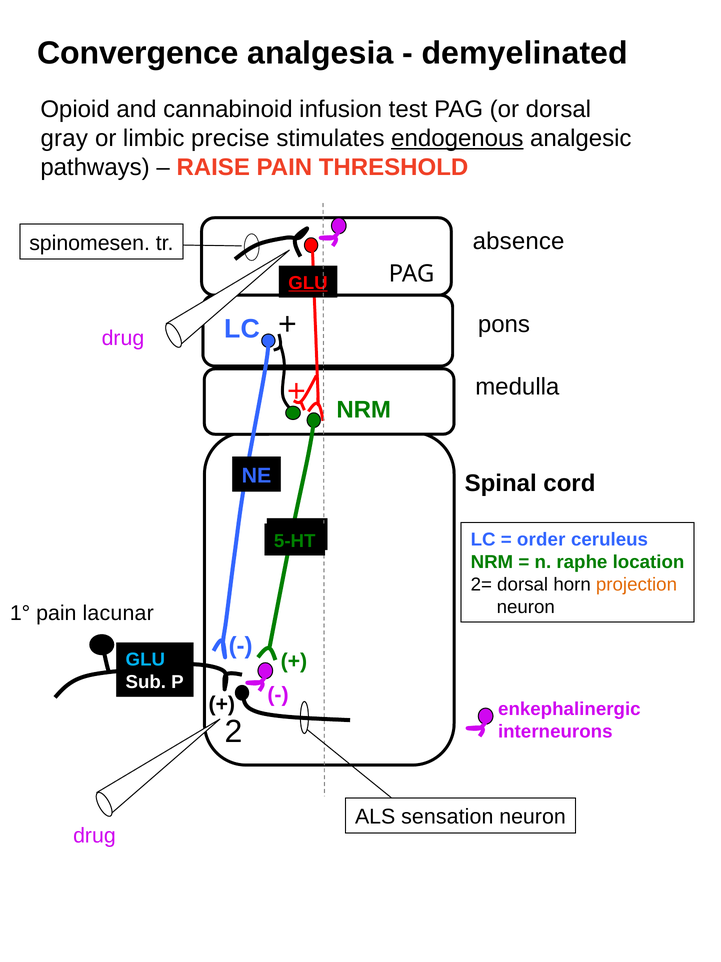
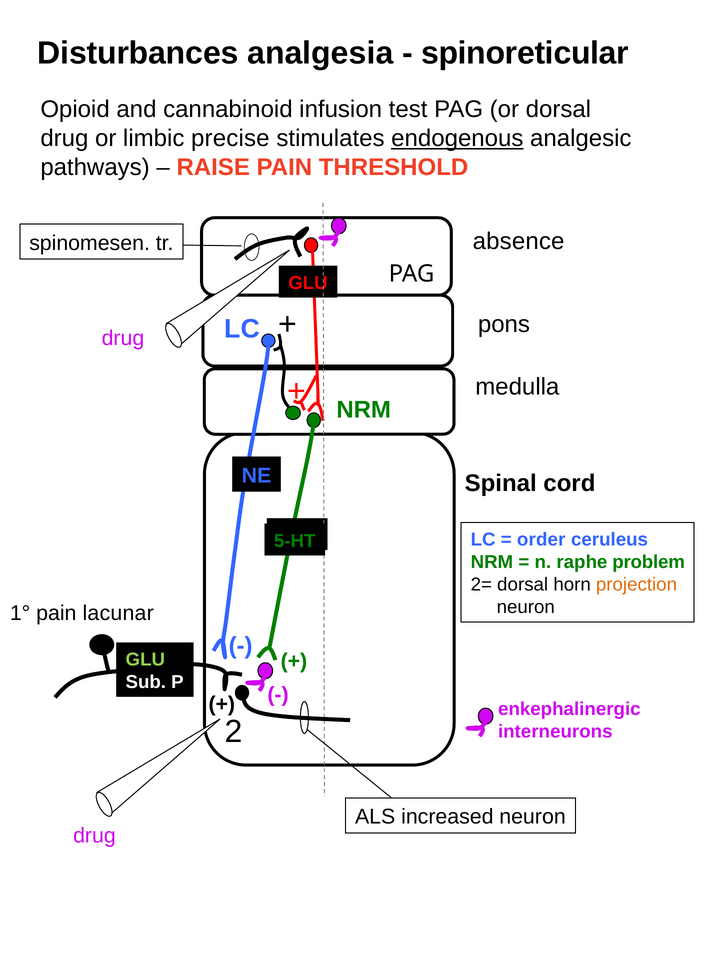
Convergence: Convergence -> Disturbances
demyelinated: demyelinated -> spinoreticular
gray at (64, 138): gray -> drug
GLU at (308, 283) underline: present -> none
location: location -> problem
GLU at (145, 659) colour: light blue -> light green
sensation: sensation -> increased
